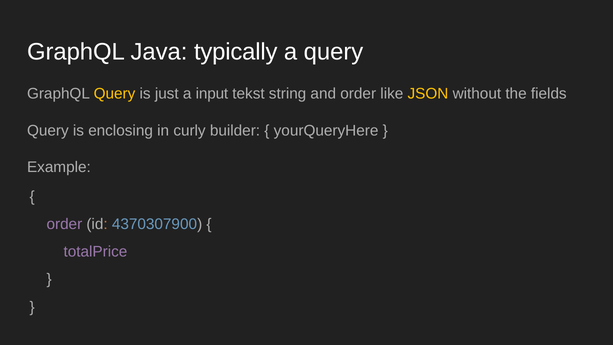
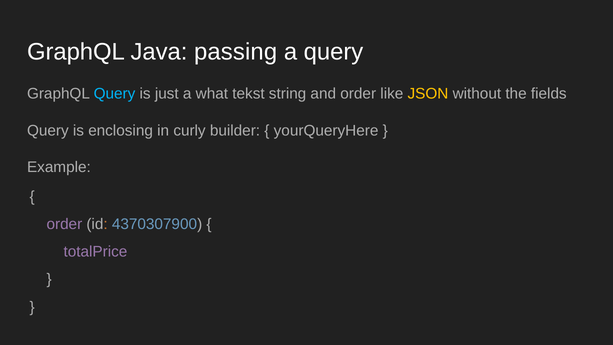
typically: typically -> passing
Query at (115, 94) colour: yellow -> light blue
input: input -> what
